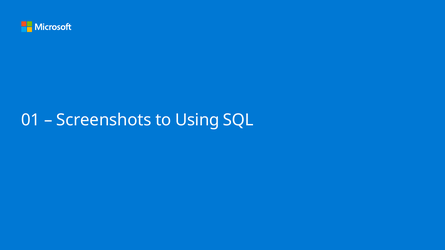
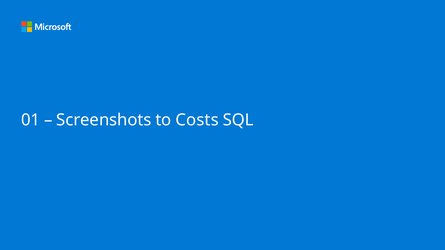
Using: Using -> Costs
